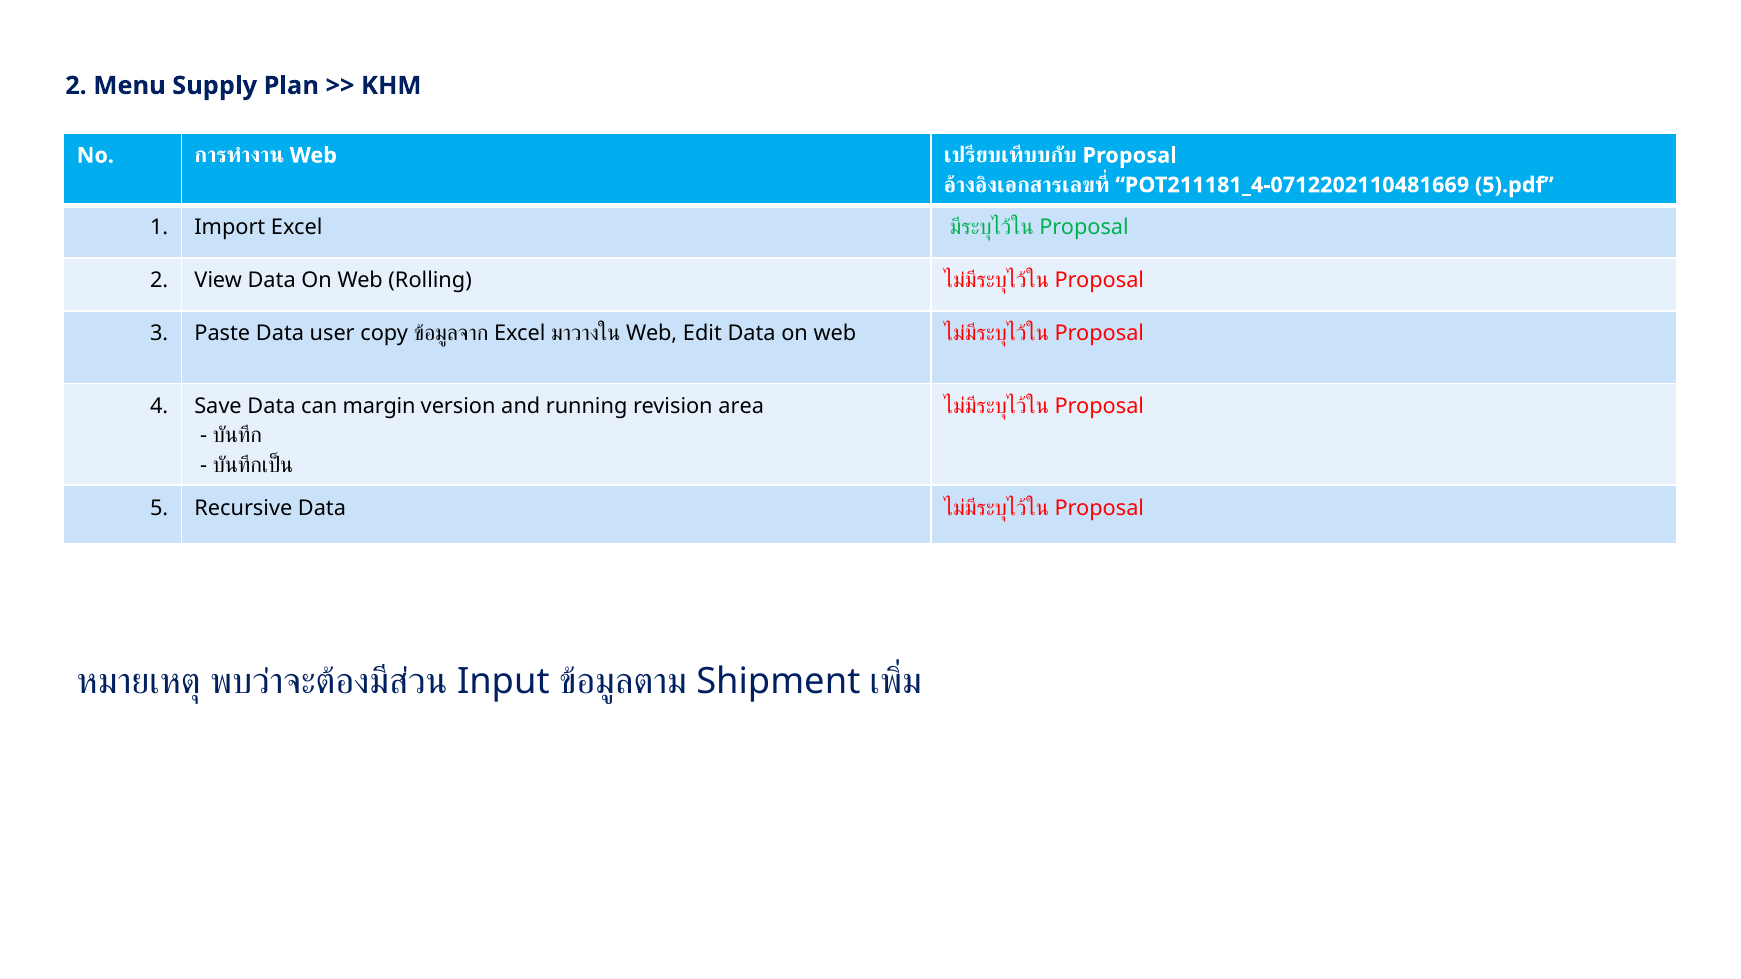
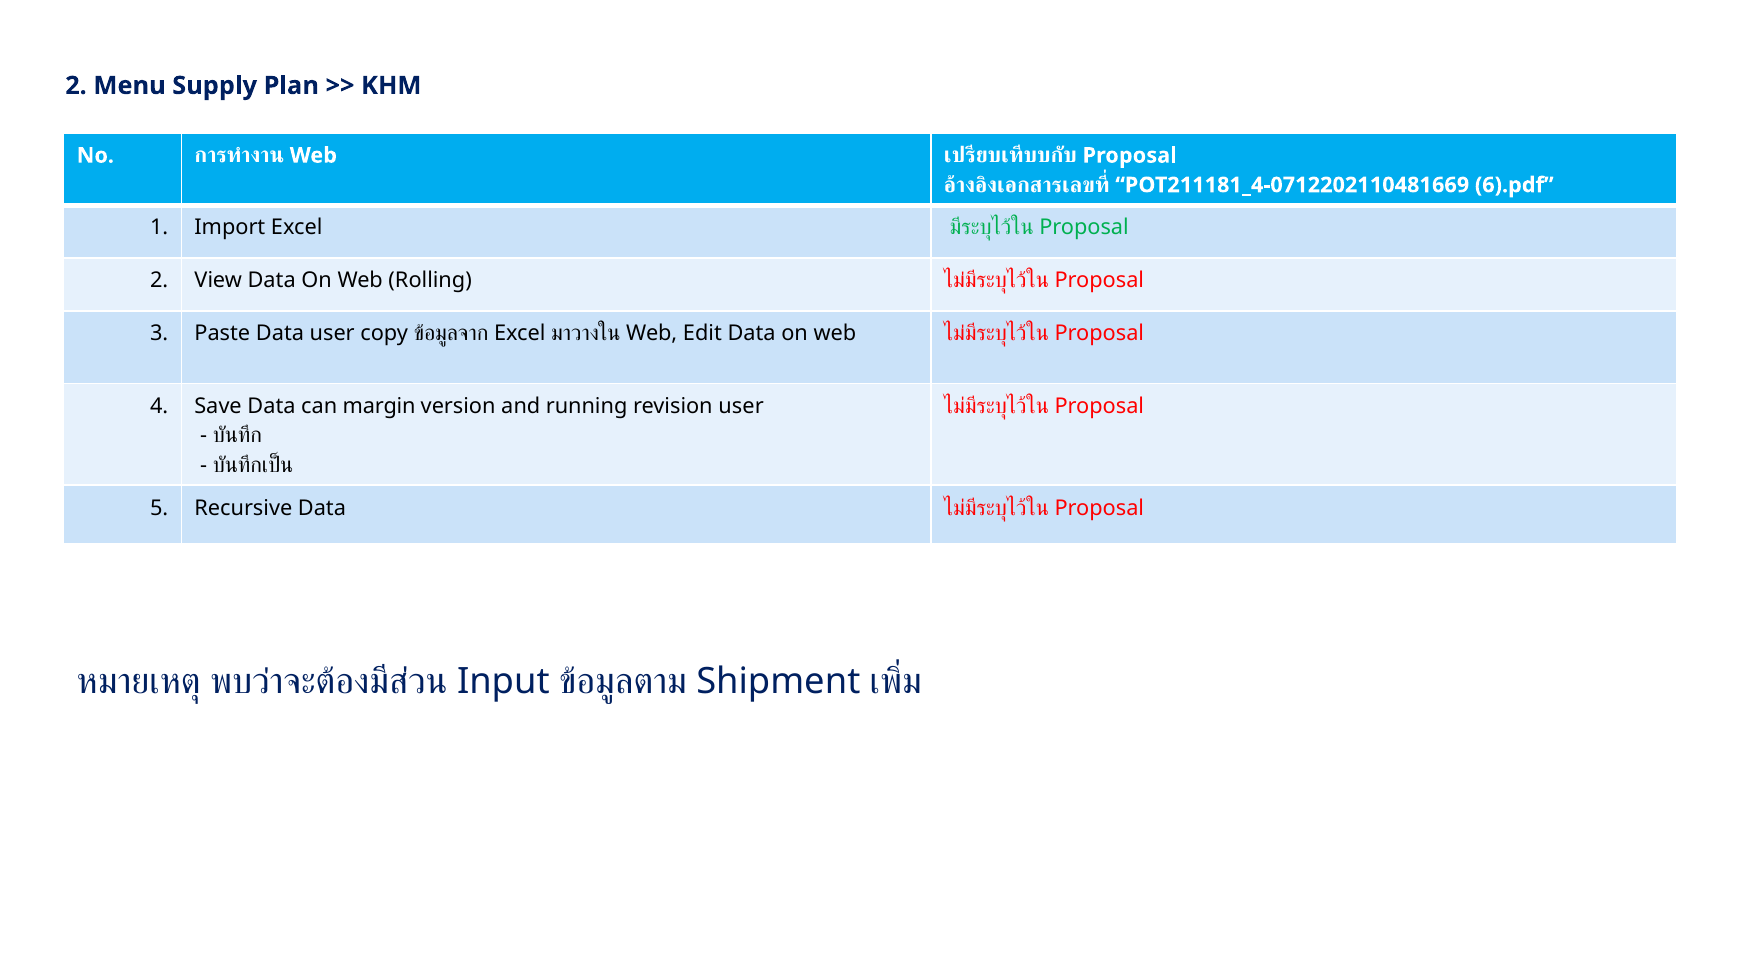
5).pdf: 5).pdf -> 6).pdf
revision area: area -> user
